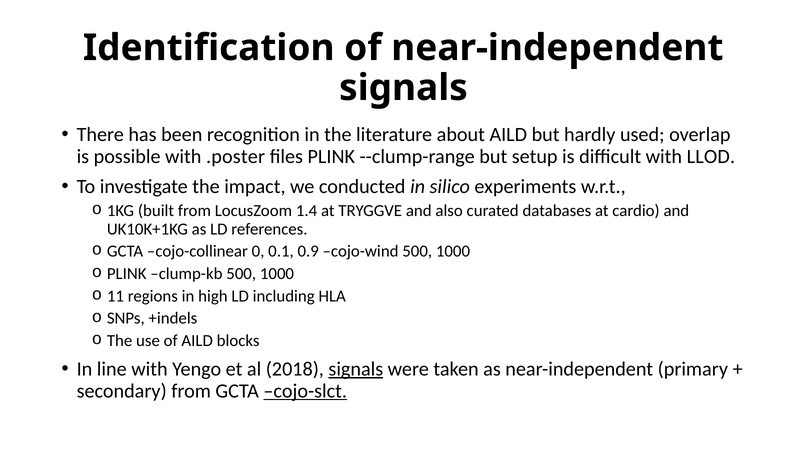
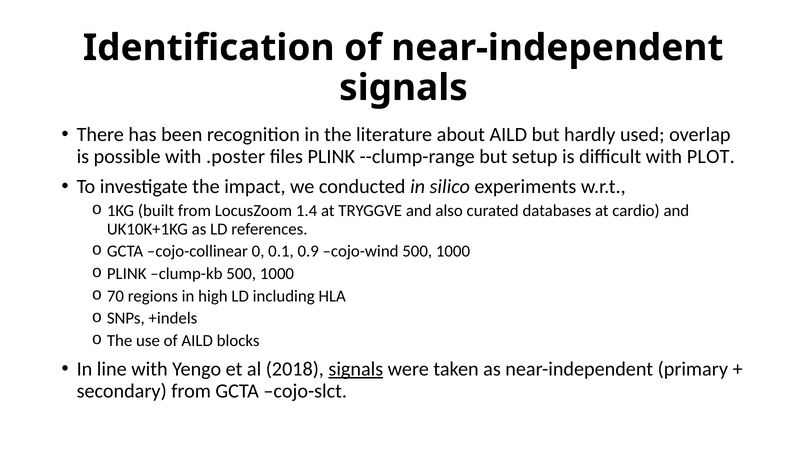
LLOD: LLOD -> PLOT
11: 11 -> 70
cojo-slct underline: present -> none
